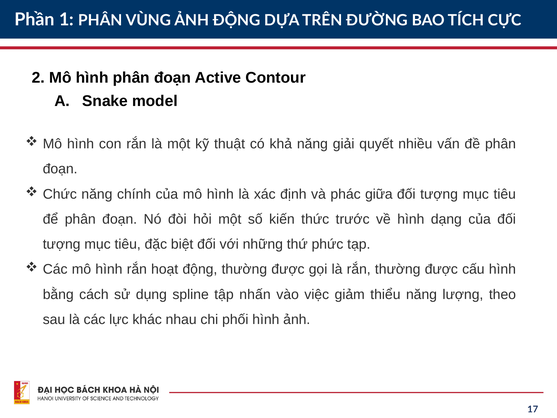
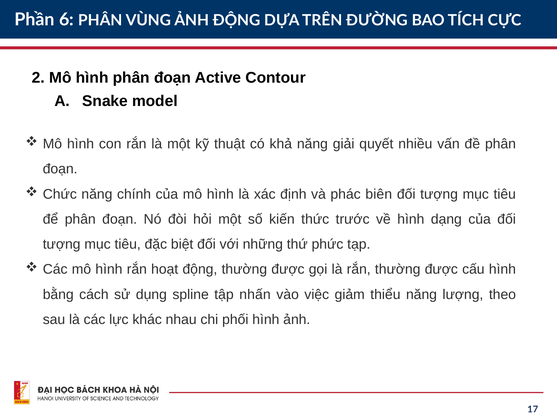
1: 1 -> 6
giữa: giữa -> biên
